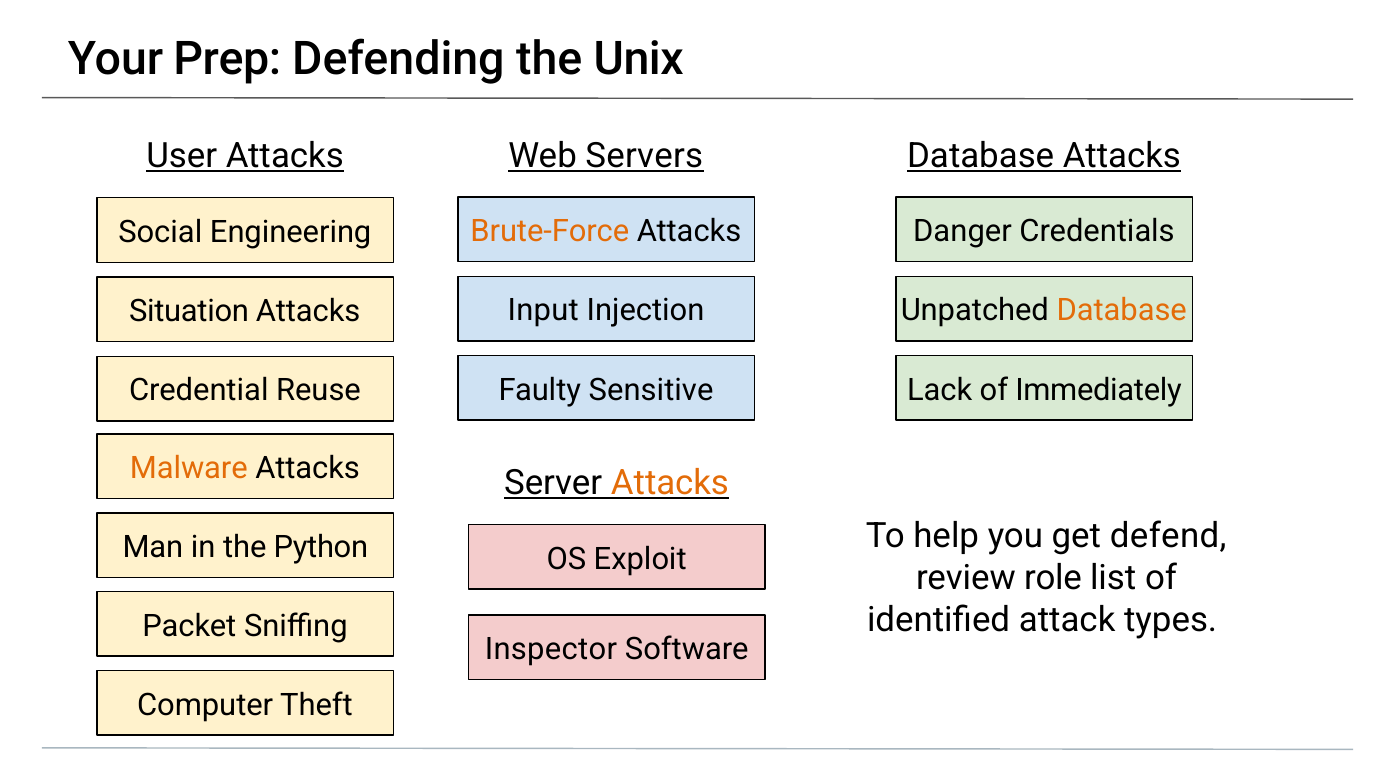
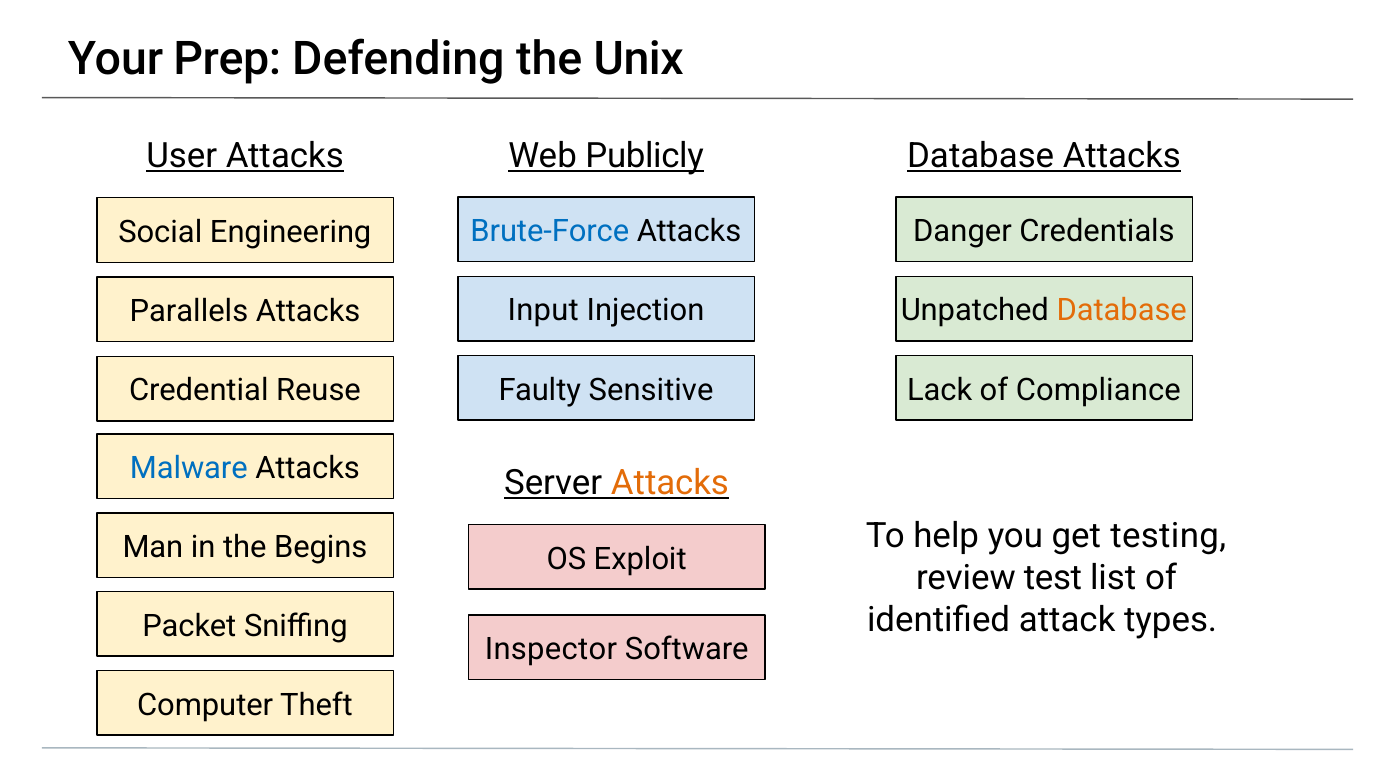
Servers: Servers -> Publicly
Brute-Force colour: orange -> blue
Situation: Situation -> Parallels
Immediately: Immediately -> Compliance
Malware colour: orange -> blue
defend: defend -> testing
Python: Python -> Begins
role: role -> test
